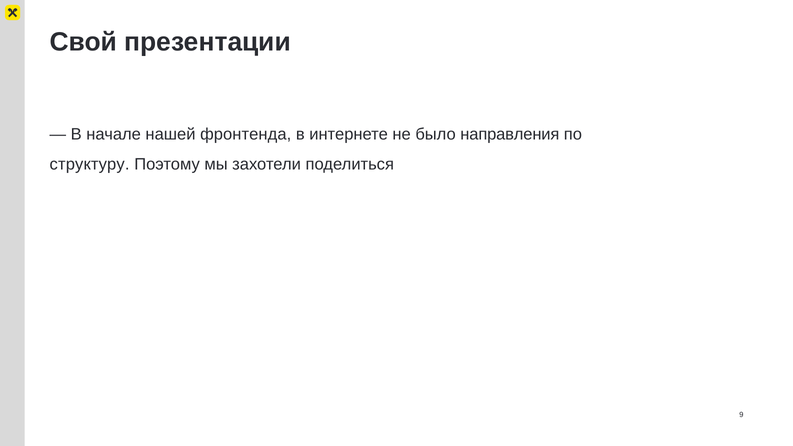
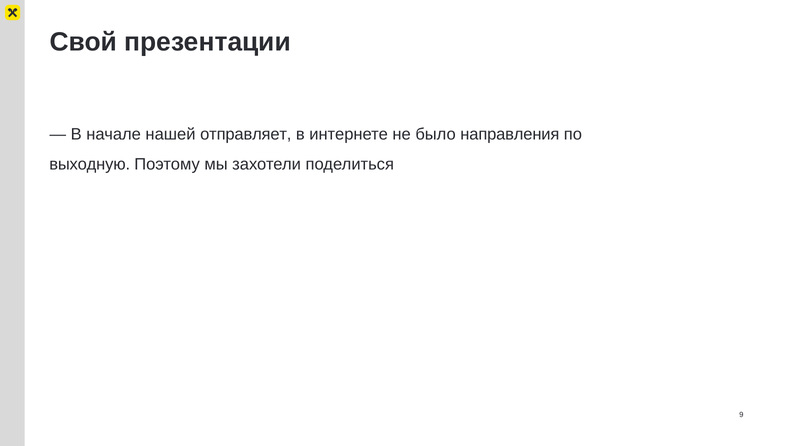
фронтенда: фронтенда -> отправляет
структуру: структуру -> выходную
